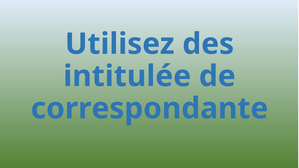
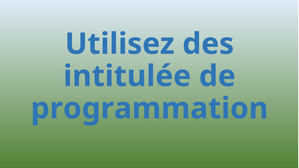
correspondante: correspondante -> programmation
